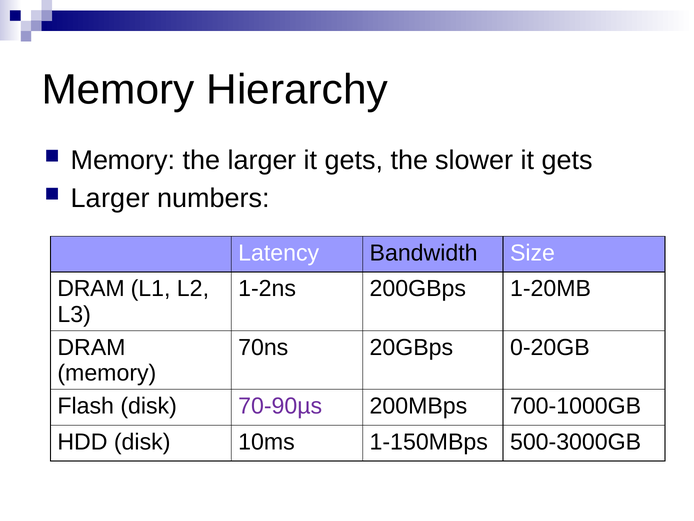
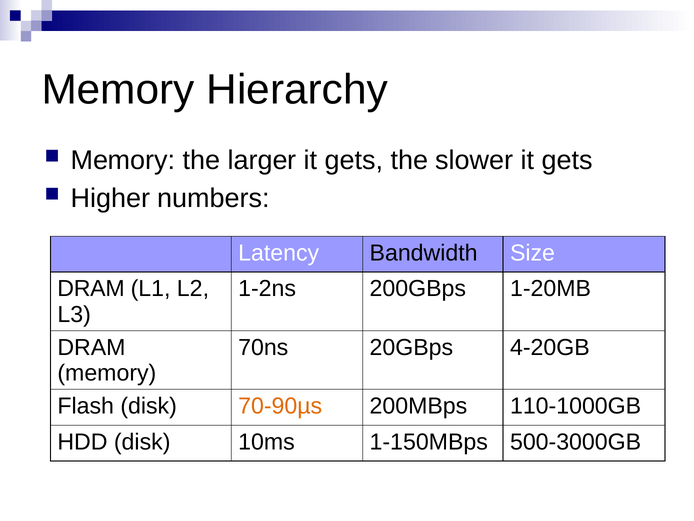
Larger at (110, 198): Larger -> Higher
0-20GB: 0-20GB -> 4-20GB
70-90µs colour: purple -> orange
700-1000GB: 700-1000GB -> 110-1000GB
